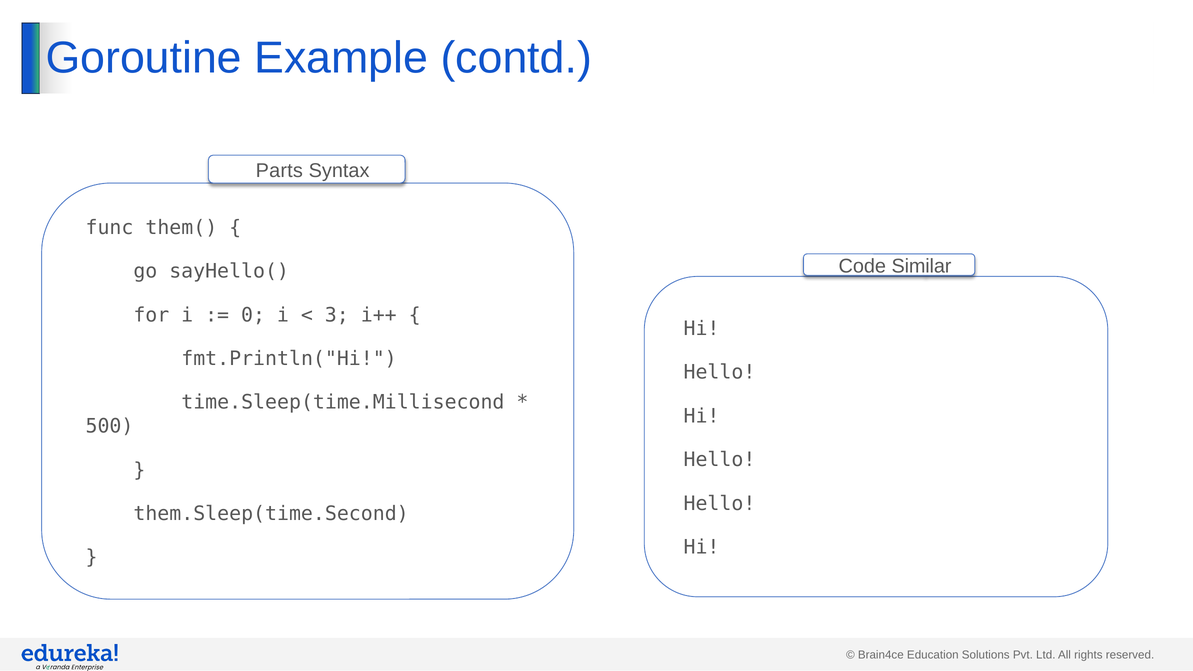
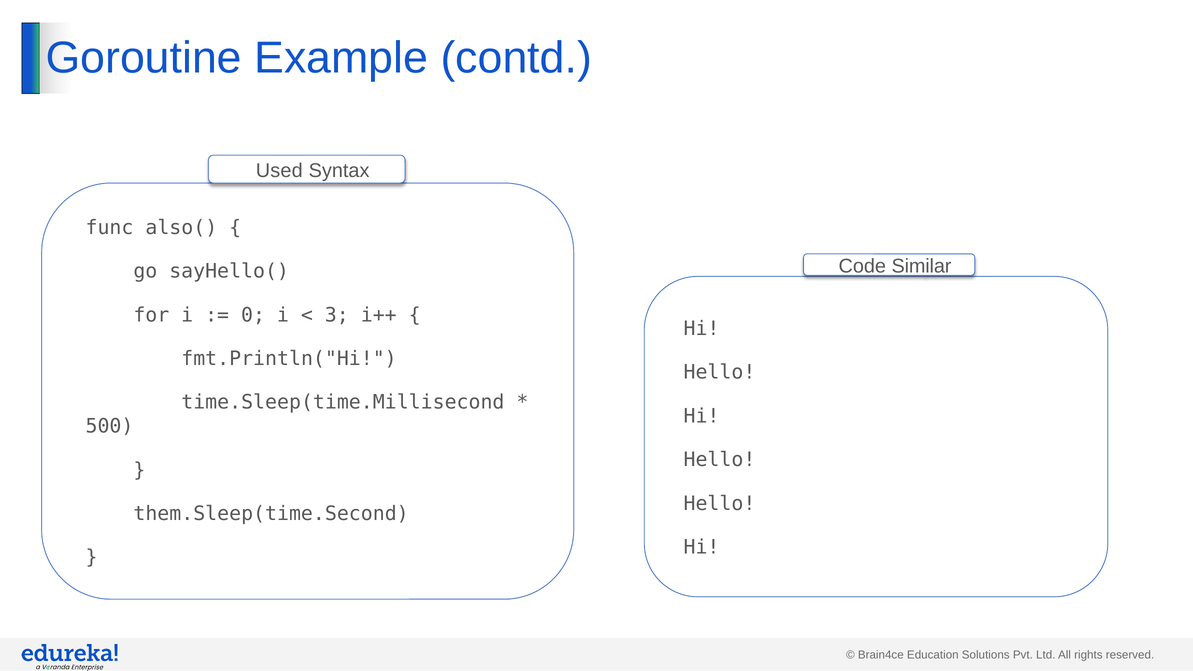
Parts: Parts -> Used
them(: them( -> also(
